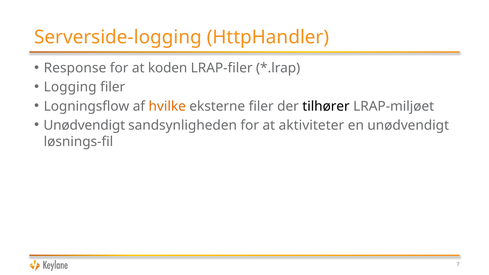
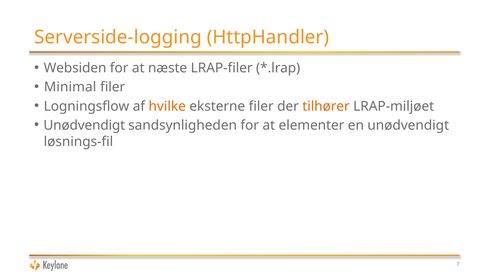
Response: Response -> Websiden
koden: koden -> næste
Logging: Logging -> Minimal
tilhører colour: black -> orange
aktiviteter: aktiviteter -> elementer
